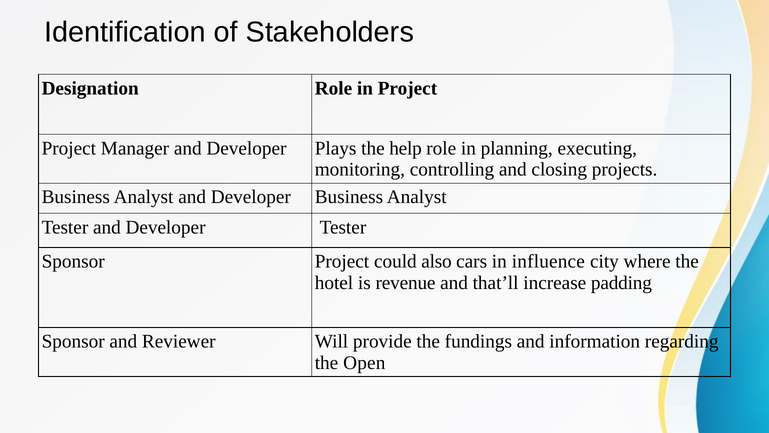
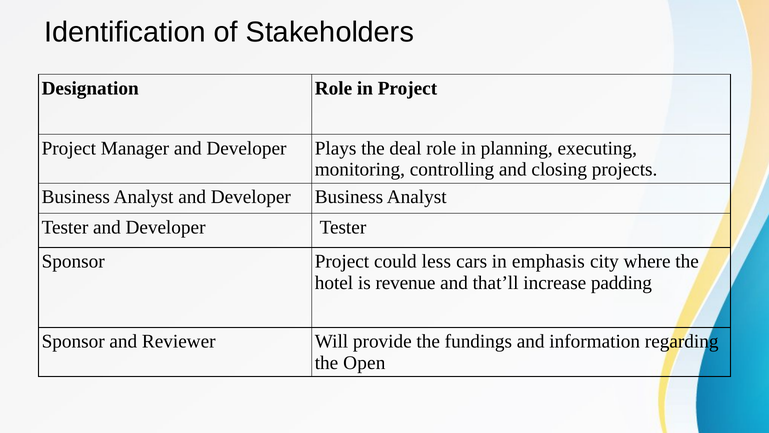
help: help -> deal
also: also -> less
influence: influence -> emphasis
